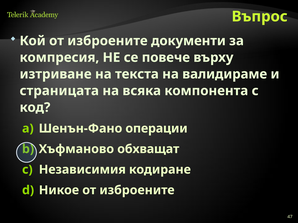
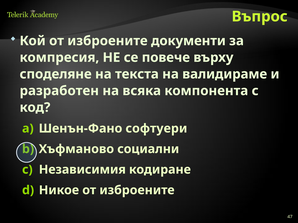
изтриване: изтриване -> споделяне
страницата: страницата -> разработен
операции: операции -> софтуери
обхващат: обхващат -> социални
